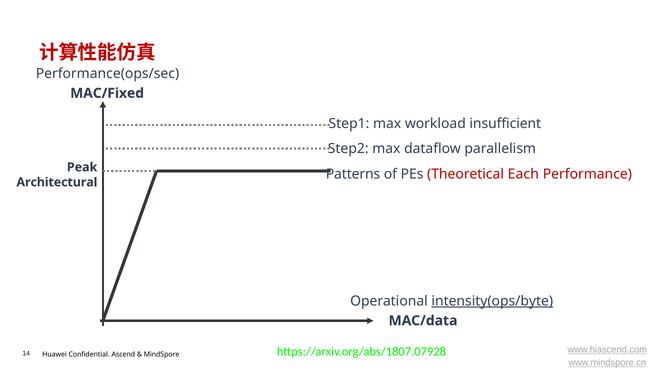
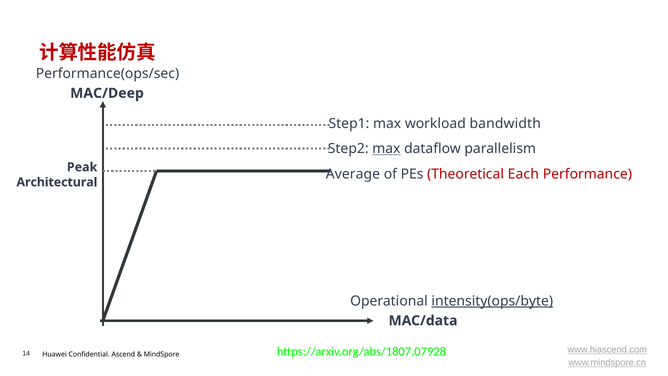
MAC/Fixed: MAC/Fixed -> MAC/Deep
insufficient: insufficient -> bandwidth
max at (386, 149) underline: none -> present
Patterns: Patterns -> Average
